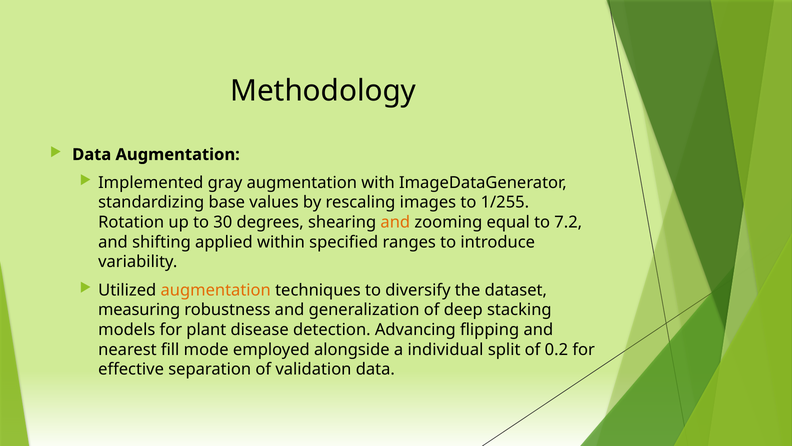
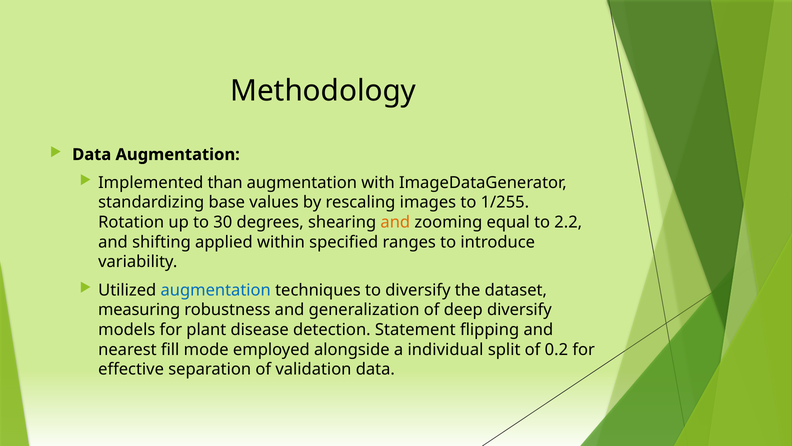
gray: gray -> than
7.2: 7.2 -> 2.2
augmentation at (216, 290) colour: orange -> blue
deep stacking: stacking -> diversify
Advancing: Advancing -> Statement
